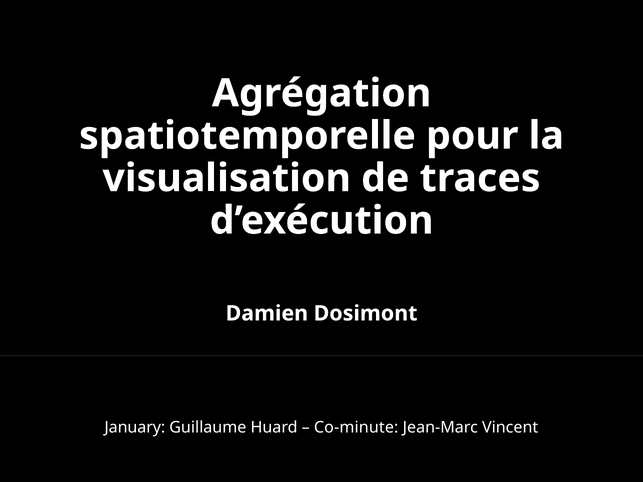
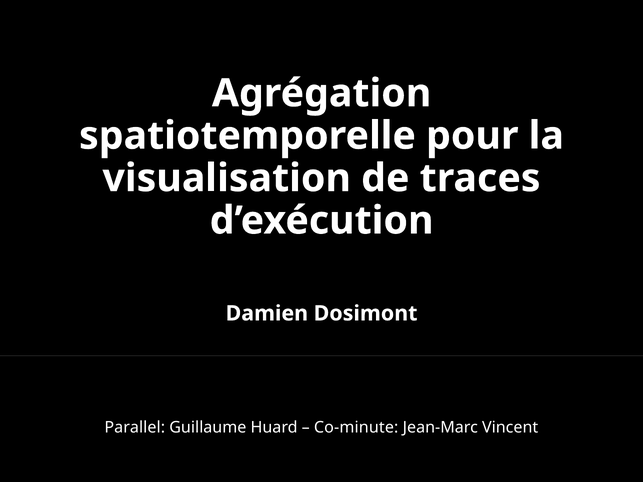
January: January -> Parallel
